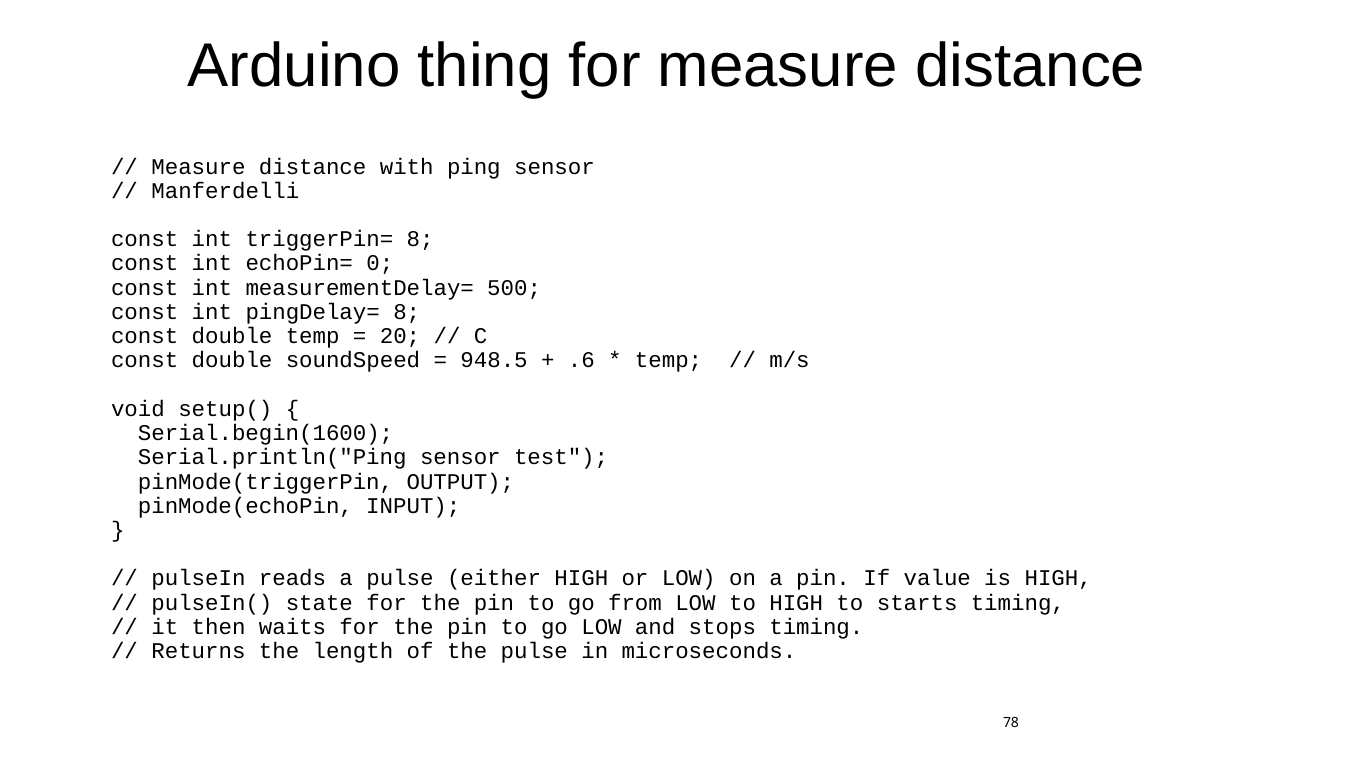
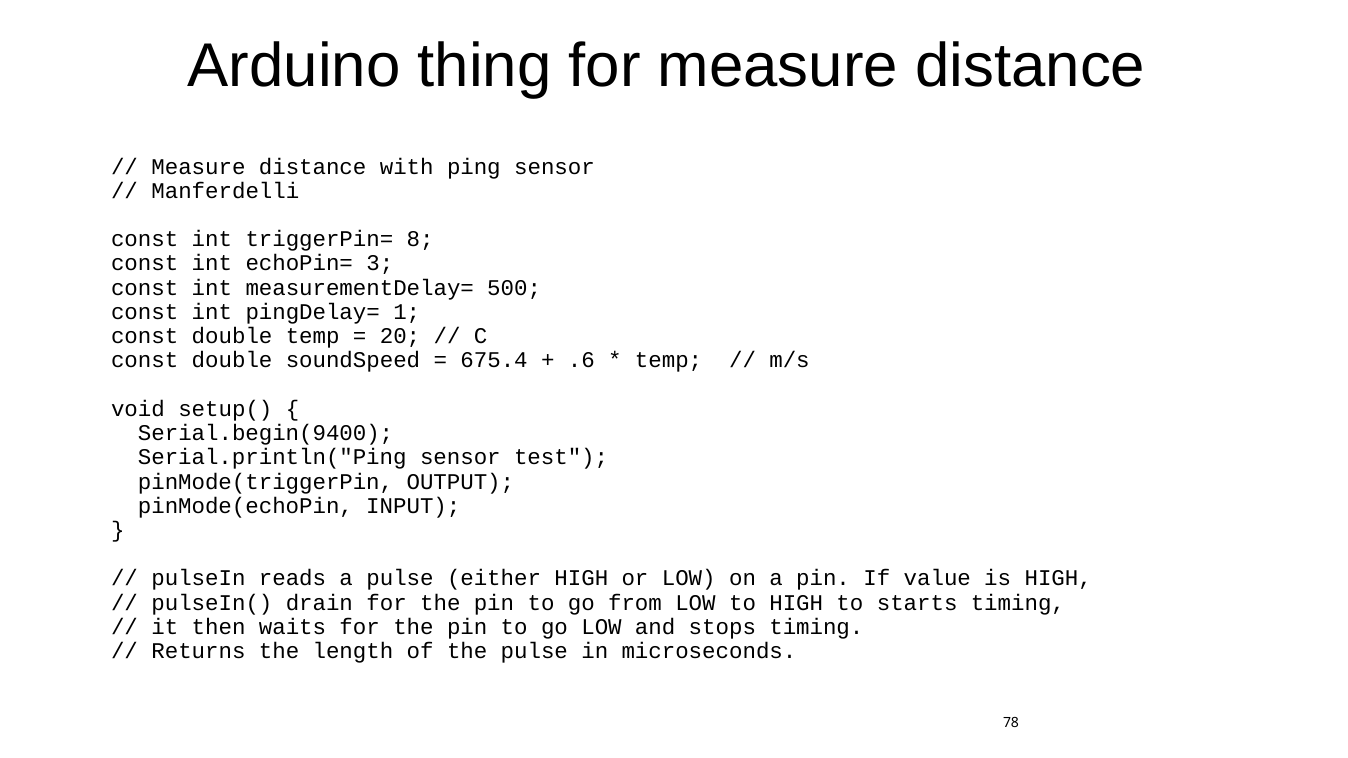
0: 0 -> 3
pingDelay= 8: 8 -> 1
948.5: 948.5 -> 675.4
Serial.begin(1600: Serial.begin(1600 -> Serial.begin(9400
state: state -> drain
